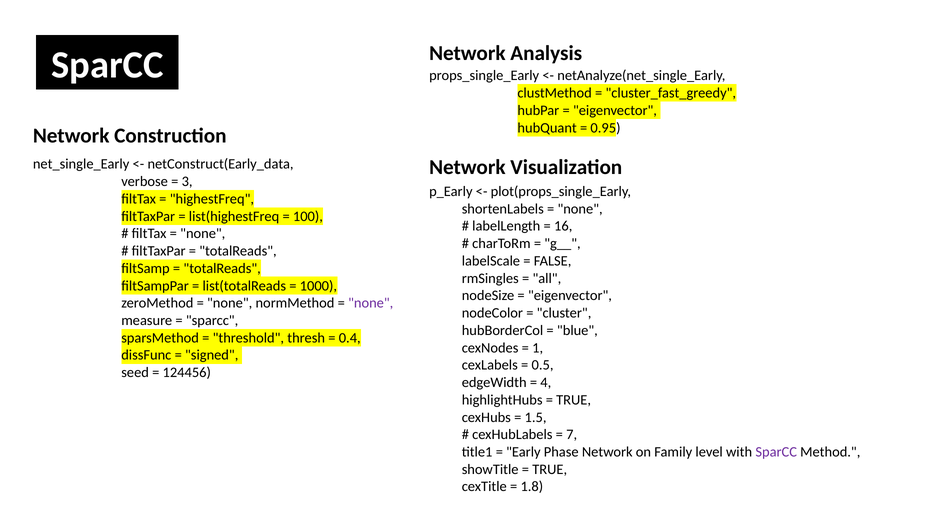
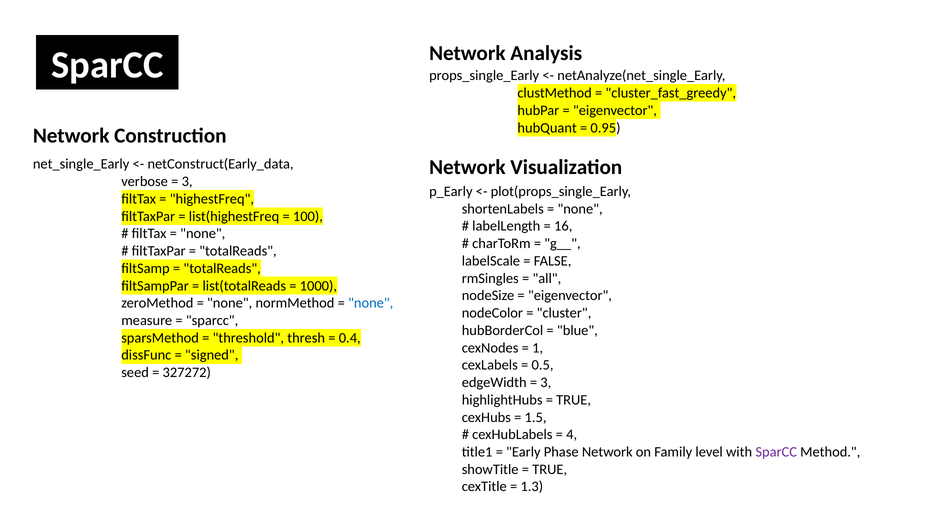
none at (371, 303) colour: purple -> blue
124456: 124456 -> 327272
4 at (546, 382): 4 -> 3
7: 7 -> 4
1.8: 1.8 -> 1.3
